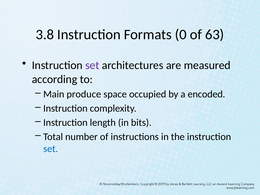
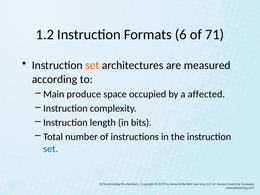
3.8: 3.8 -> 1.2
0: 0 -> 6
63: 63 -> 71
set at (92, 65) colour: purple -> orange
encoded: encoded -> affected
